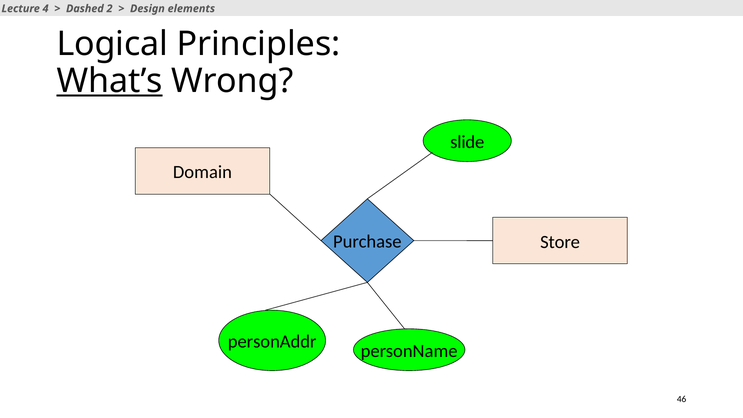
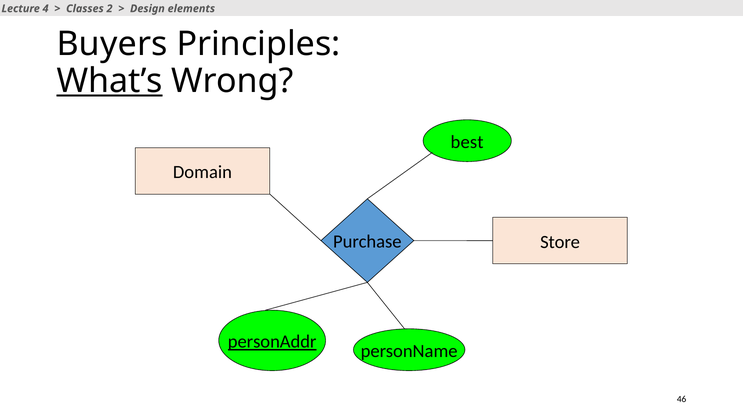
Dashed: Dashed -> Classes
Logical: Logical -> Buyers
slide: slide -> best
personAddr underline: none -> present
